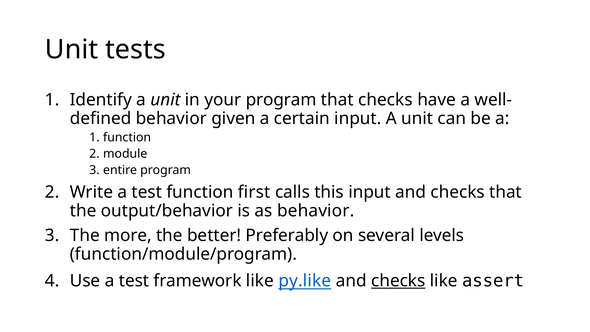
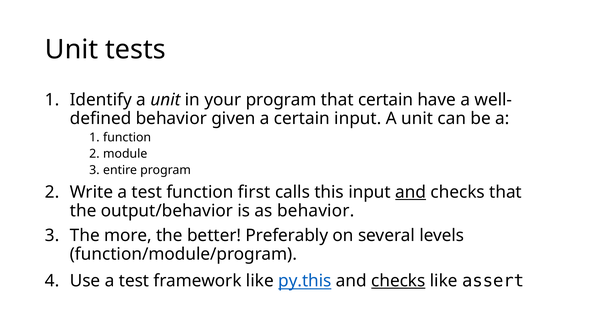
that checks: checks -> certain
and at (411, 192) underline: none -> present
py.like: py.like -> py.this
